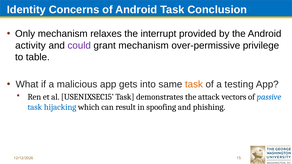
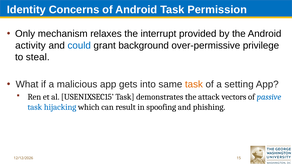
Conclusion: Conclusion -> Permission
could colour: purple -> blue
grant mechanism: mechanism -> background
table: table -> steal
testing: testing -> setting
